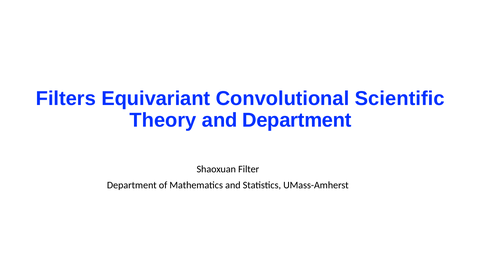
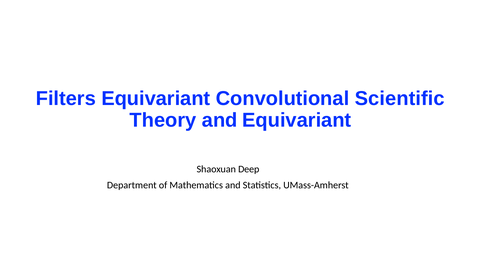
and Department: Department -> Equivariant
Filter: Filter -> Deep
